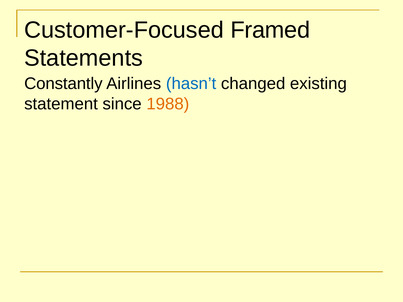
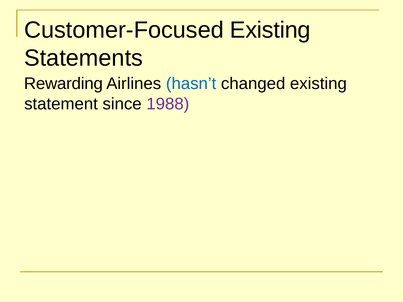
Customer-Focused Framed: Framed -> Existing
Constantly: Constantly -> Rewarding
1988 colour: orange -> purple
